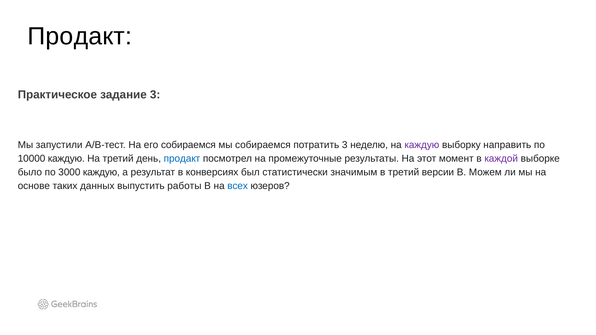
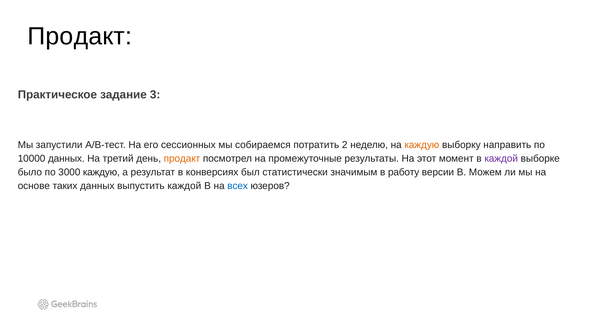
его собираемся: собираемся -> сессионных
потратить 3: 3 -> 2
каждую at (422, 145) colour: purple -> orange
10000 каждую: каждую -> данных
продакт at (182, 159) colour: blue -> orange
в третий: третий -> работу
выпустить работы: работы -> каждой
